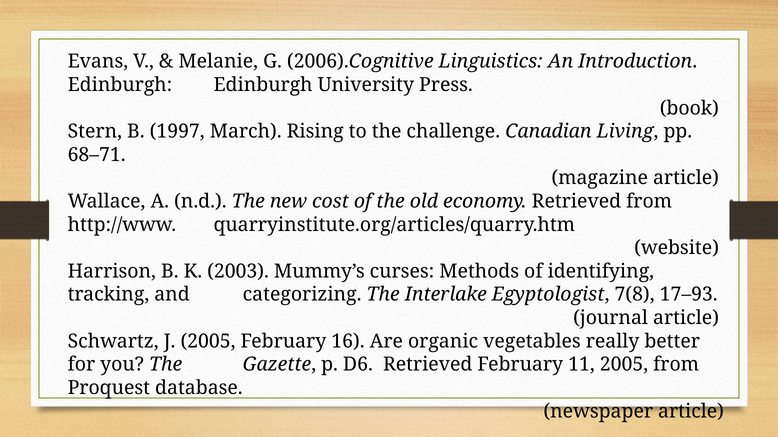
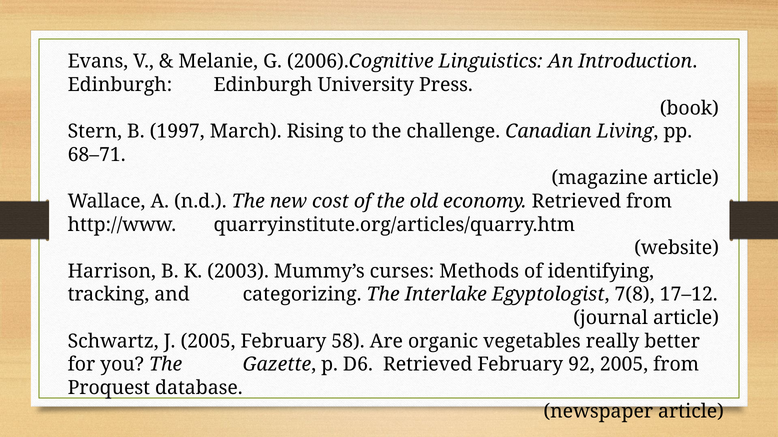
17–93: 17–93 -> 17–12
16: 16 -> 58
11: 11 -> 92
